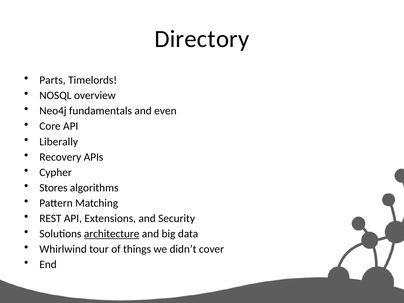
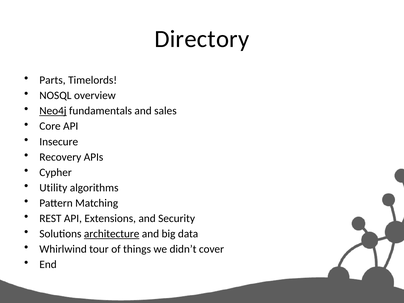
Neo4j underline: none -> present
even: even -> sales
Liberally: Liberally -> Insecure
Stores: Stores -> Utility
